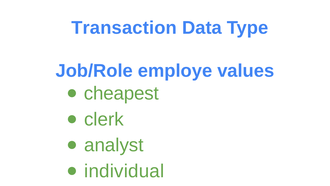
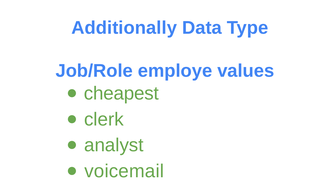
Transaction: Transaction -> Additionally
individual: individual -> voicemail
